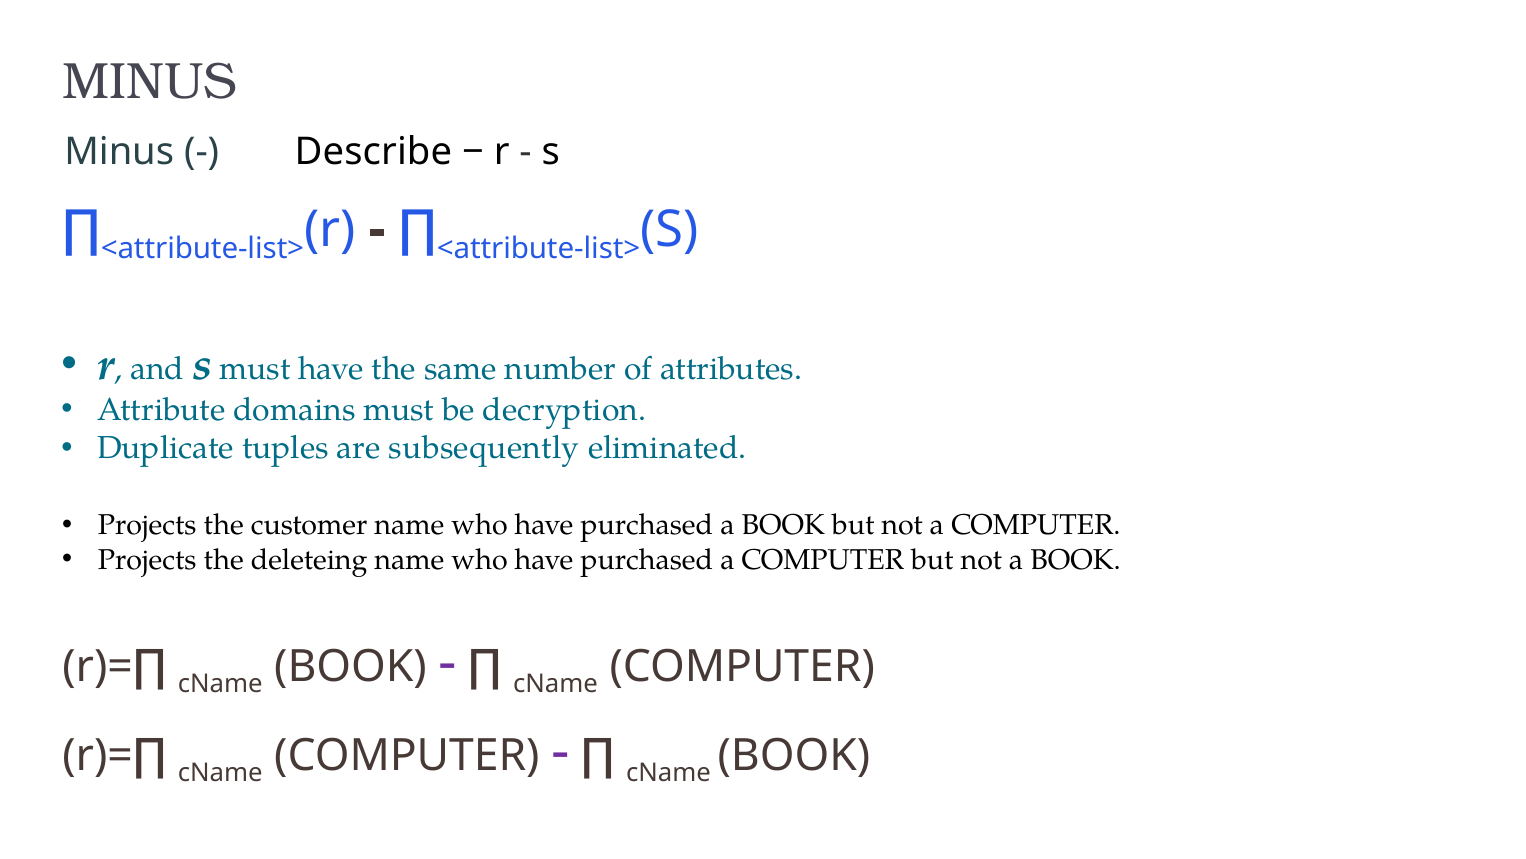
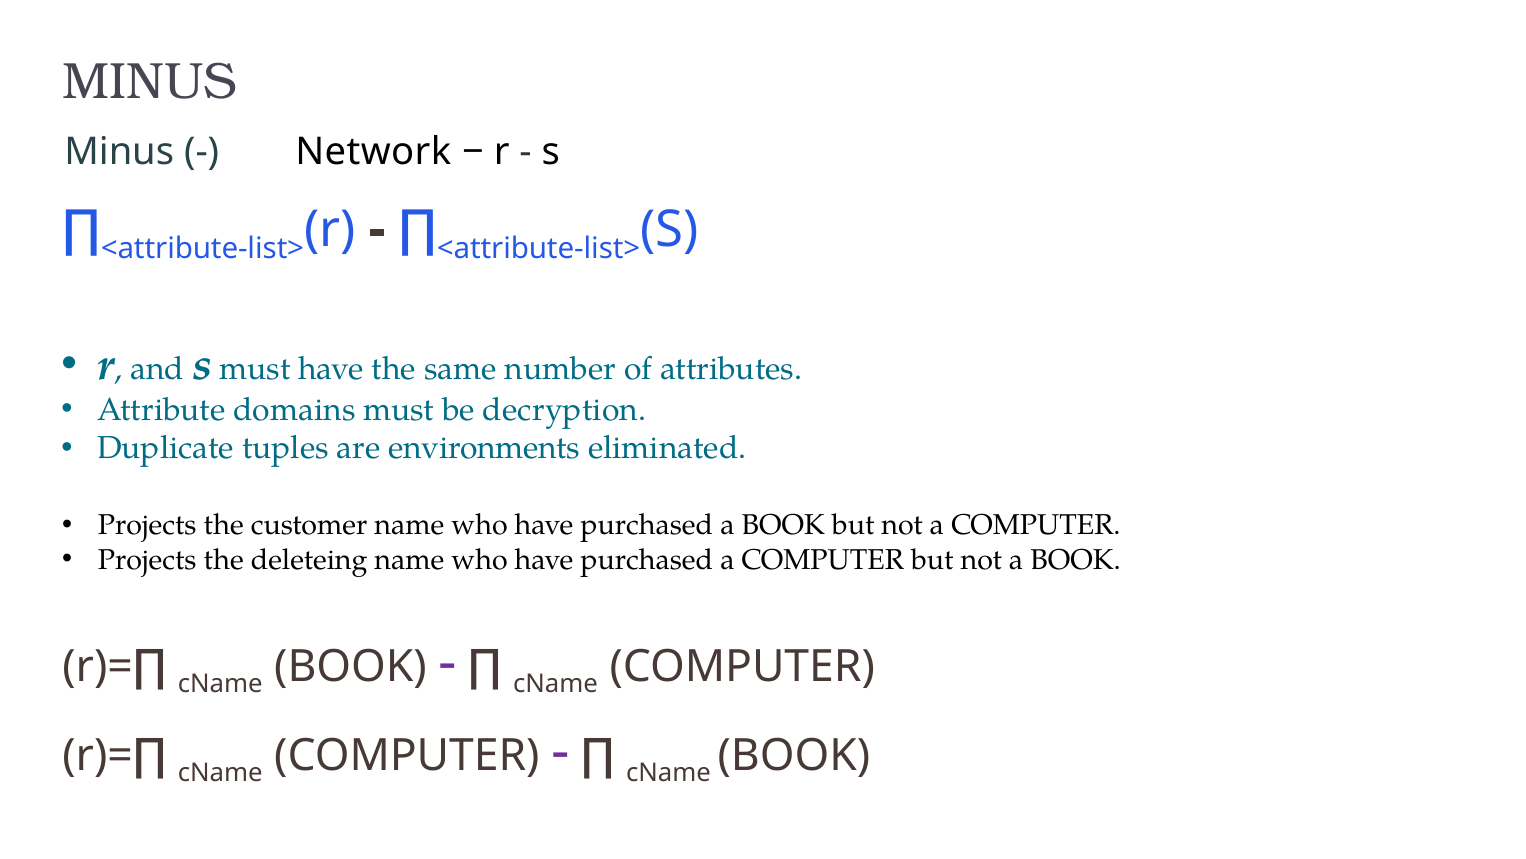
Describe: Describe -> Network
subsequently: subsequently -> environments
